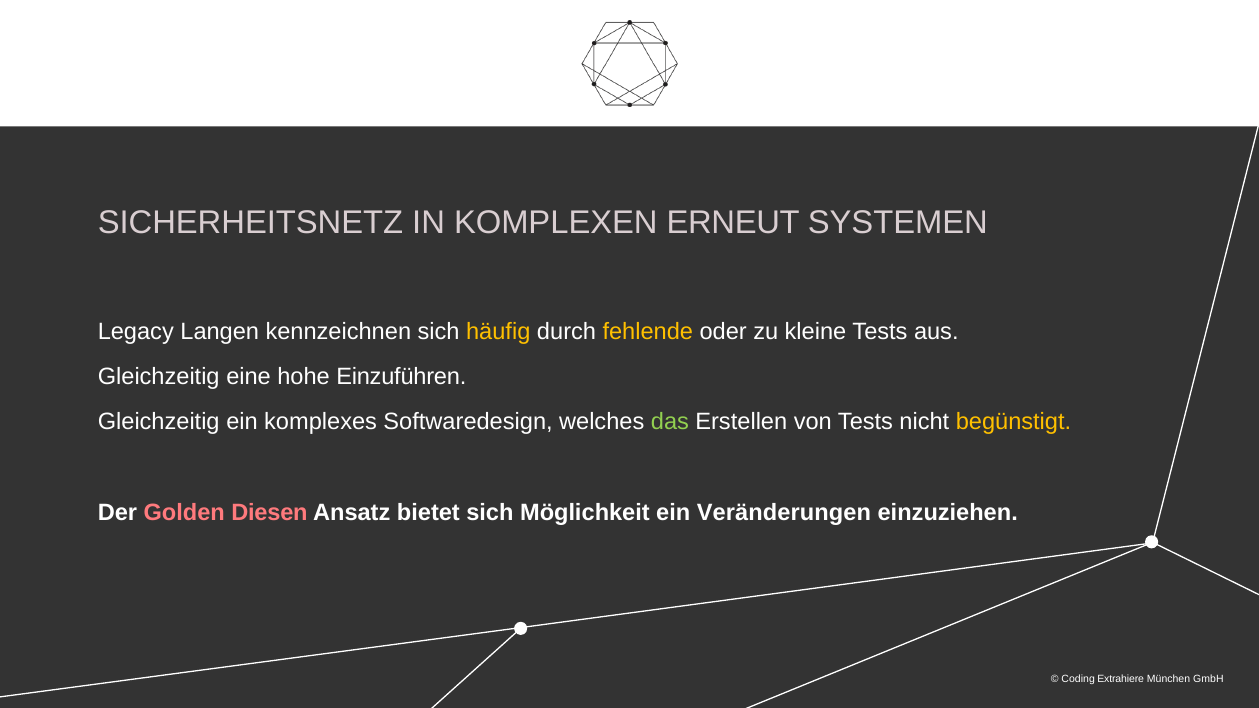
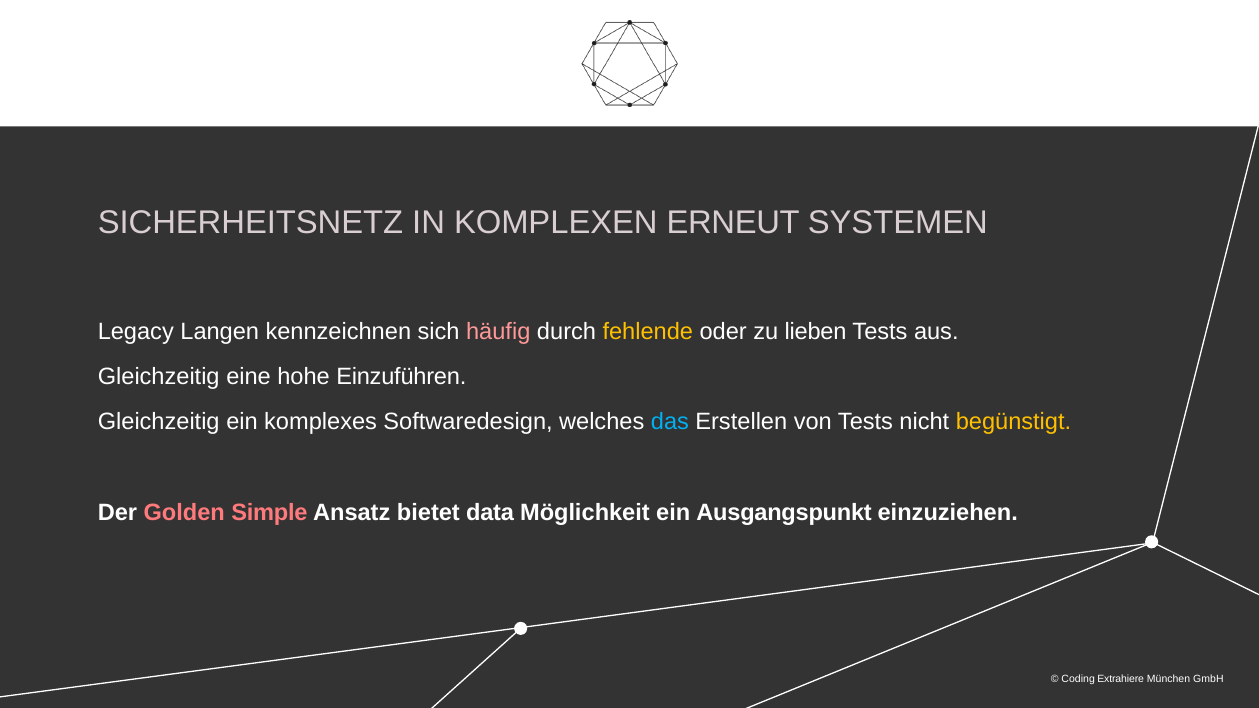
häufig colour: yellow -> pink
kleine: kleine -> lieben
das colour: light green -> light blue
Diesen: Diesen -> Simple
bietet sich: sich -> data
Veränderungen: Veränderungen -> Ausgangspunkt
